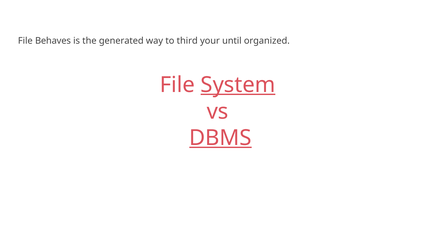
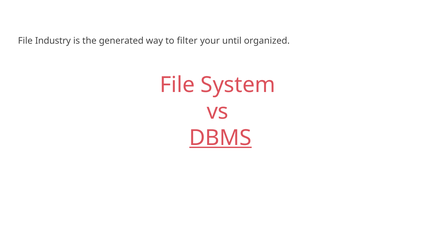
Behaves: Behaves -> Industry
third: third -> filter
System underline: present -> none
